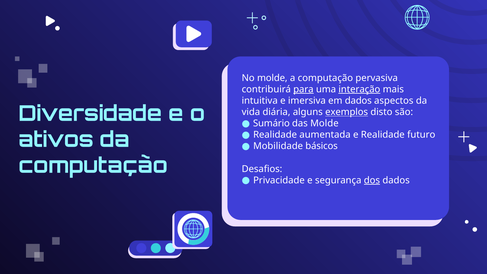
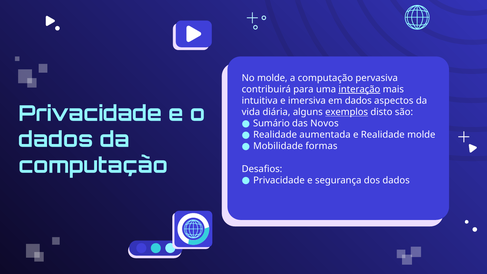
para underline: present -> none
Diversidade at (90, 114): Diversidade -> Privacidade
das Molde: Molde -> Novos
ativos at (56, 140): ativos -> dados
Realidade futuro: futuro -> molde
básicos: básicos -> formas
dos underline: present -> none
